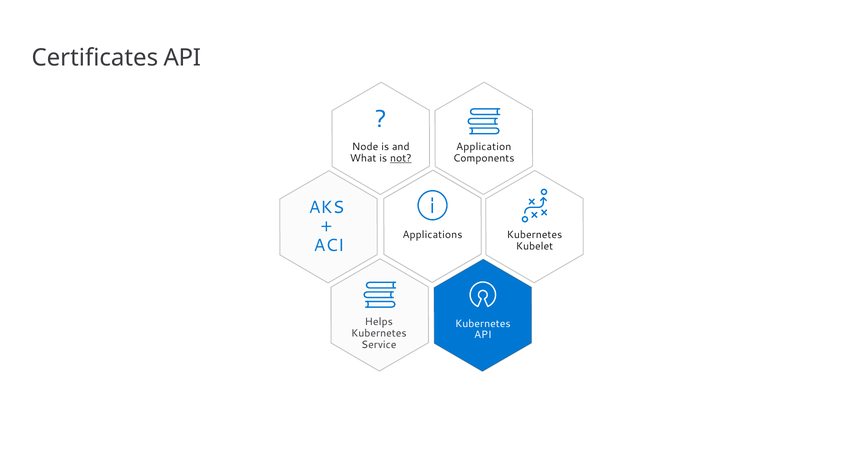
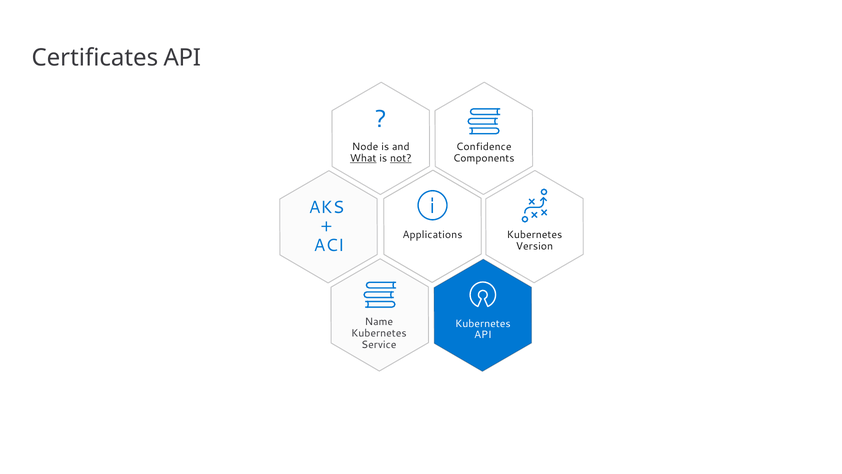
Application: Application -> Confidence
What underline: none -> present
Kubelet: Kubelet -> Version
Helps: Helps -> Name
